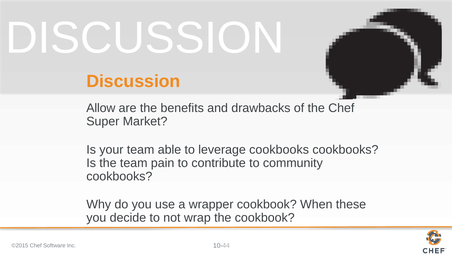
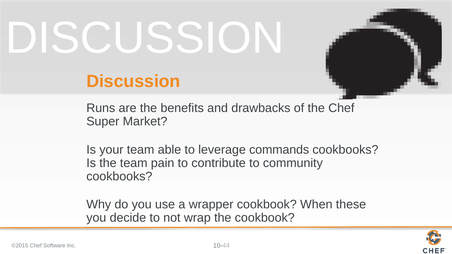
Allow: Allow -> Runs
leverage cookbooks: cookbooks -> commands
